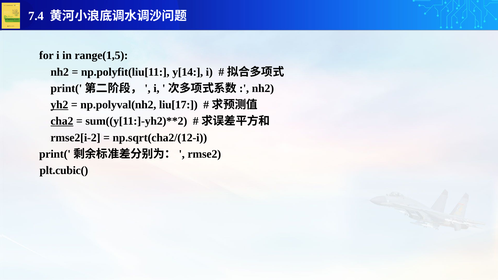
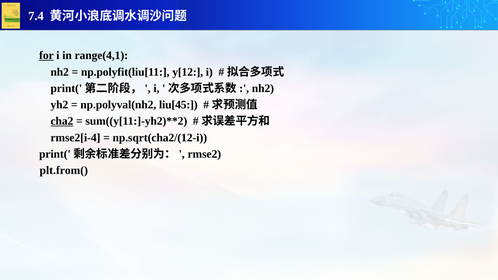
for underline: none -> present
range(1,5: range(1,5 -> range(4,1
y[14: y[14 -> y[12
yh2 underline: present -> none
liu[17: liu[17 -> liu[45
rmse2[i-2: rmse2[i-2 -> rmse2[i-4
plt.cubic(: plt.cubic( -> plt.from(
